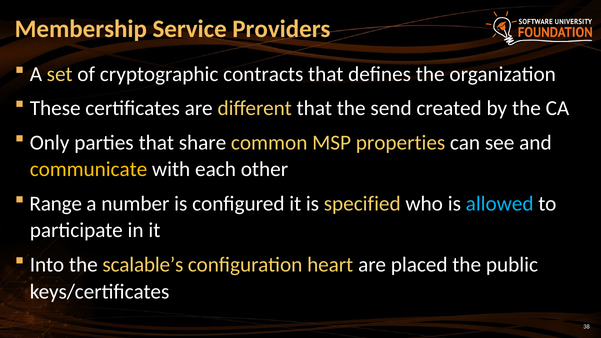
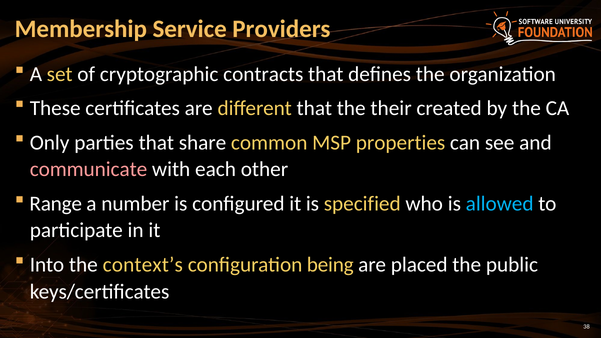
send: send -> their
communicate colour: yellow -> pink
scalable’s: scalable’s -> context’s
heart: heart -> being
